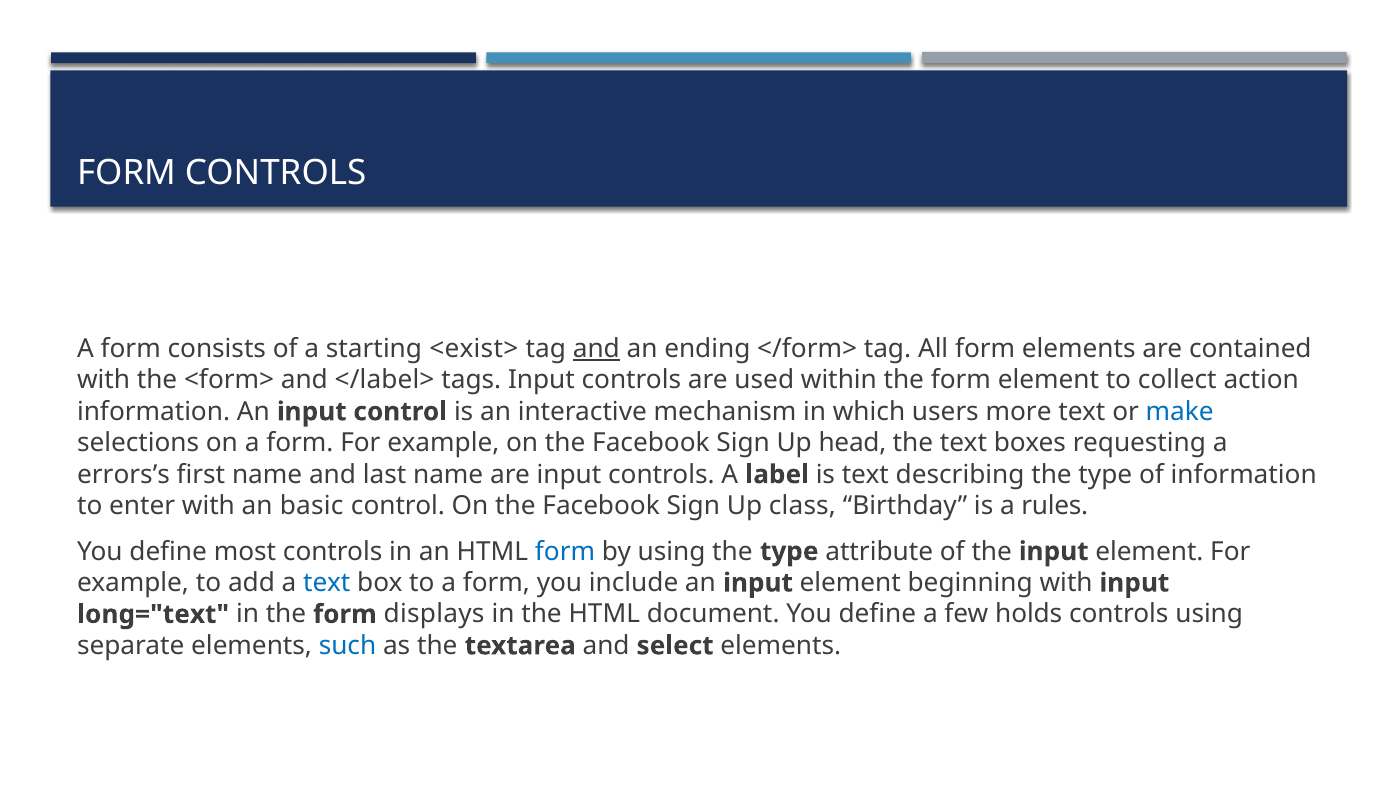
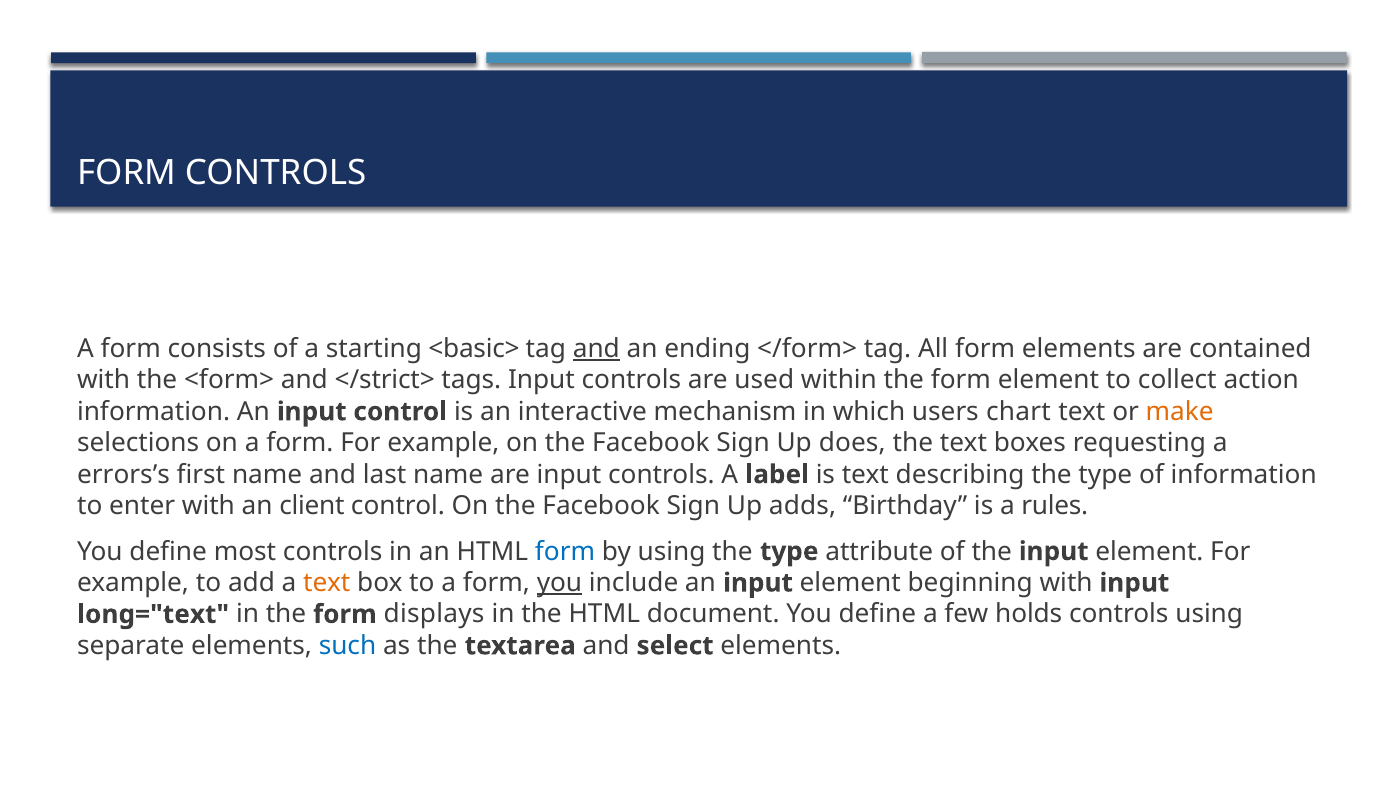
<exist>: <exist> -> <basic>
</label>: </label> -> </strict>
more: more -> chart
make colour: blue -> orange
head: head -> does
basic: basic -> client
class: class -> adds
text at (327, 583) colour: blue -> orange
you at (559, 583) underline: none -> present
